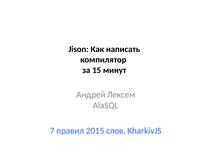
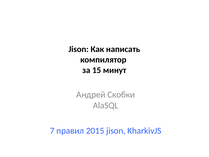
Лексем: Лексем -> Скобки
2015 слов: слов -> jison
